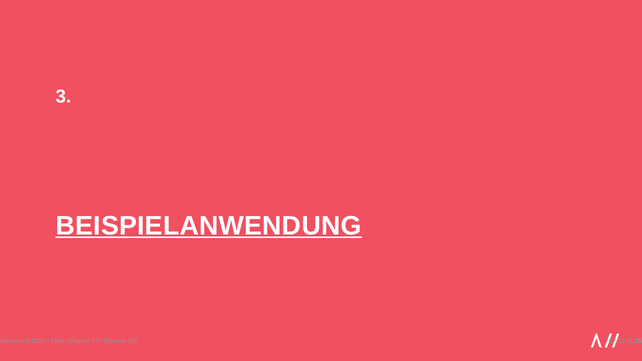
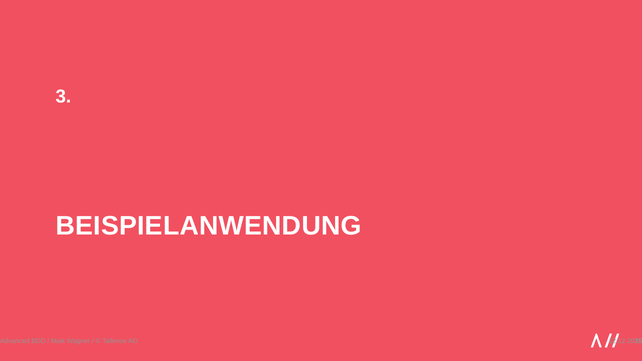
BEISPIELANWENDUNG underline: present -> none
